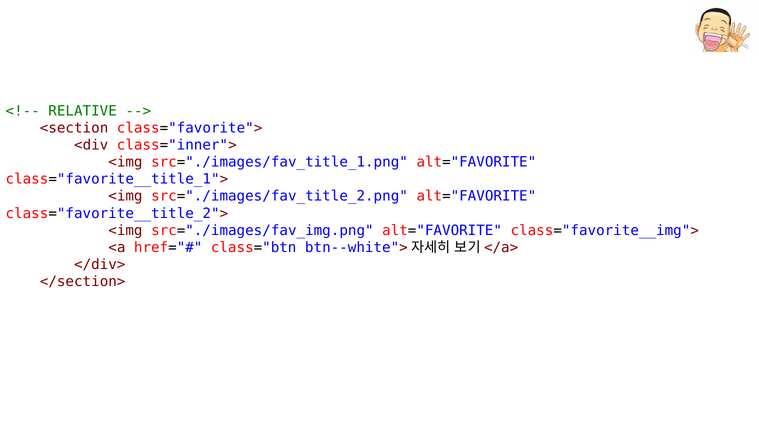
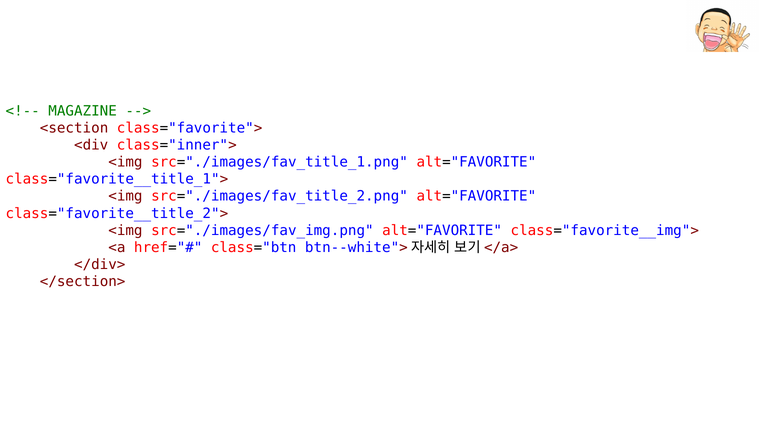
RELATIVE: RELATIVE -> MAGAZINE
